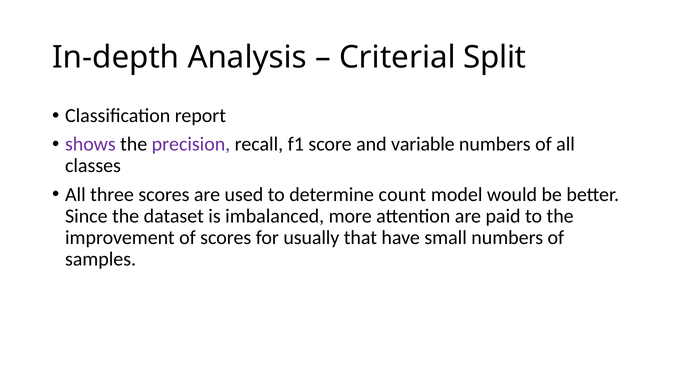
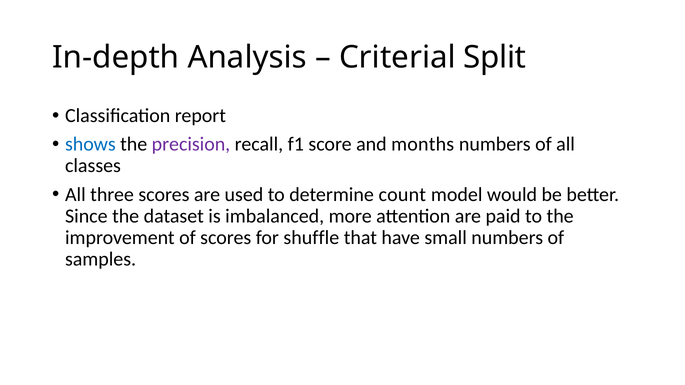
shows colour: purple -> blue
variable: variable -> months
usually: usually -> shuffle
